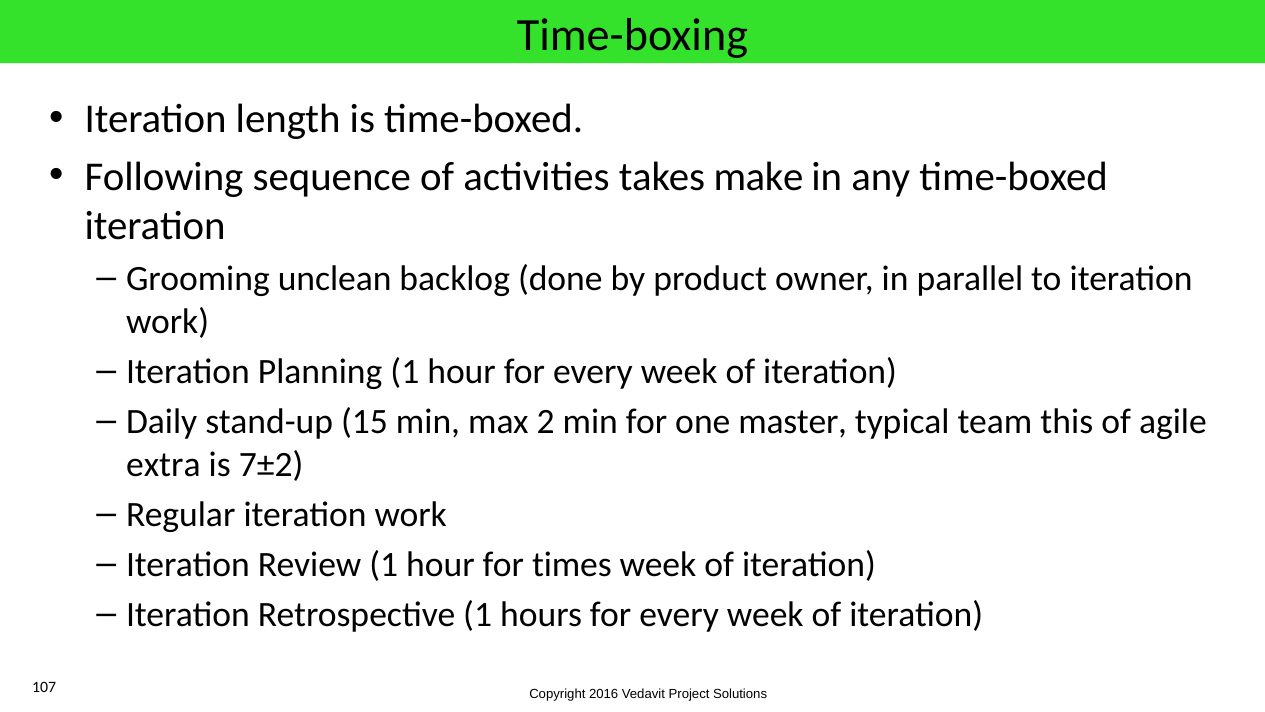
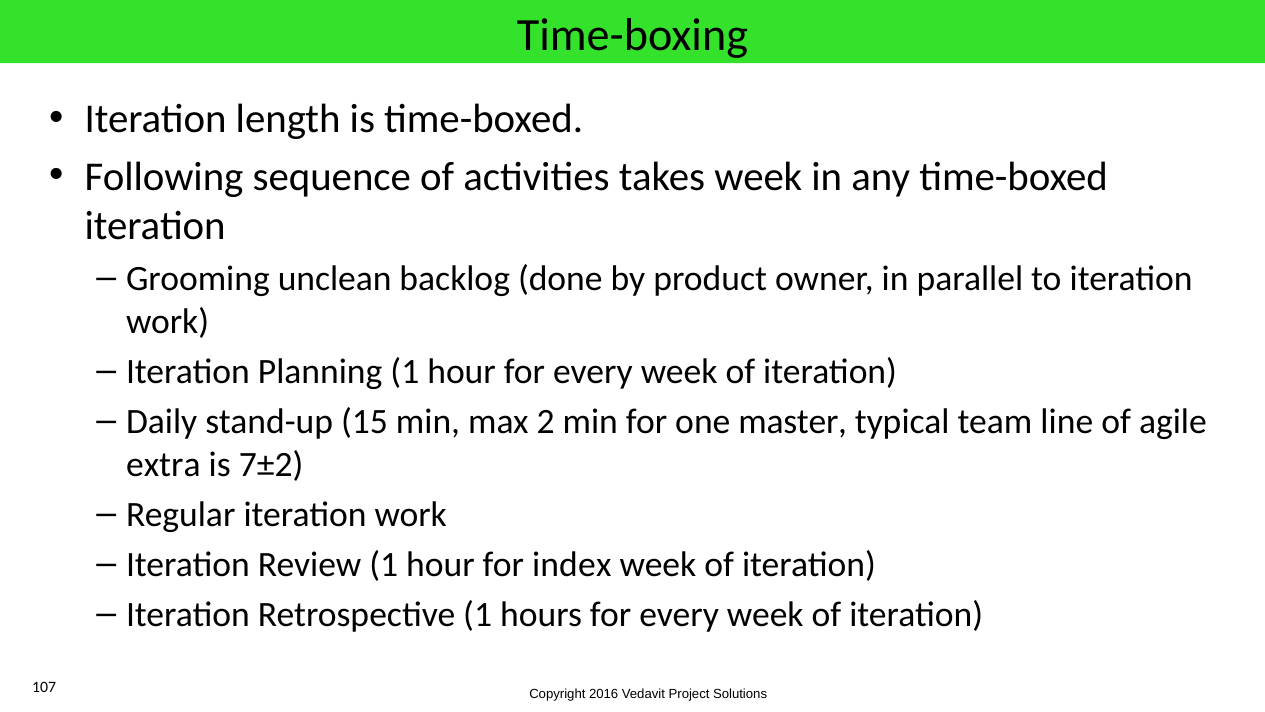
takes make: make -> week
this: this -> line
times: times -> index
